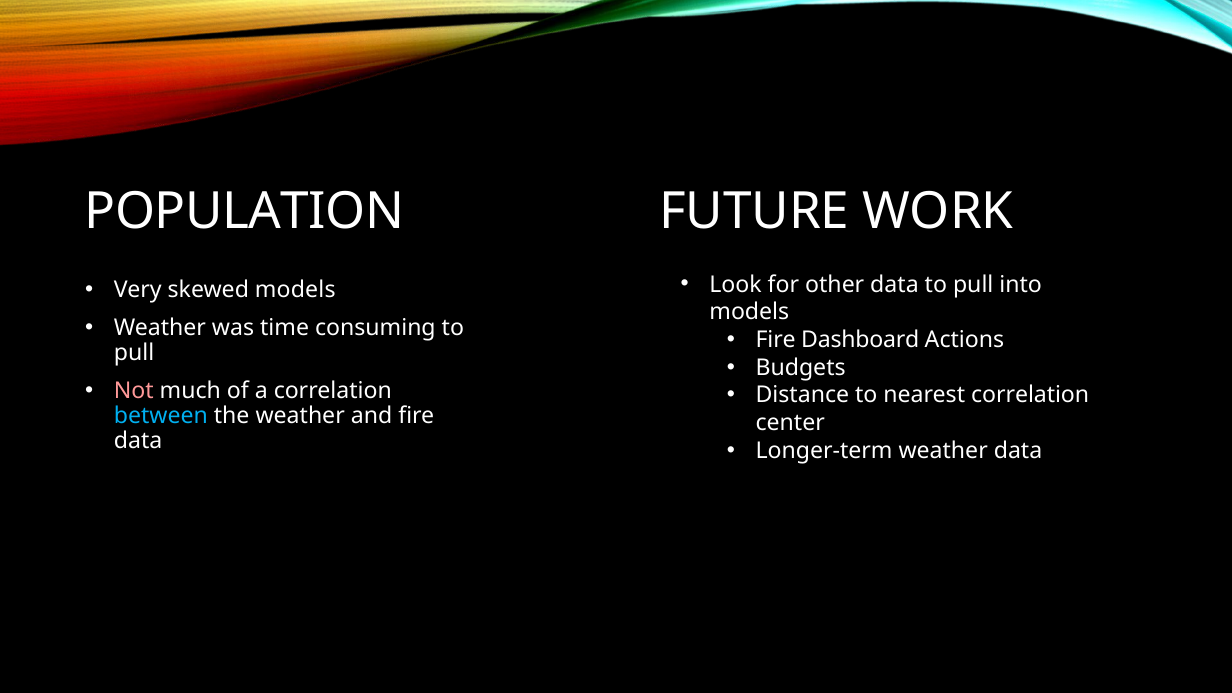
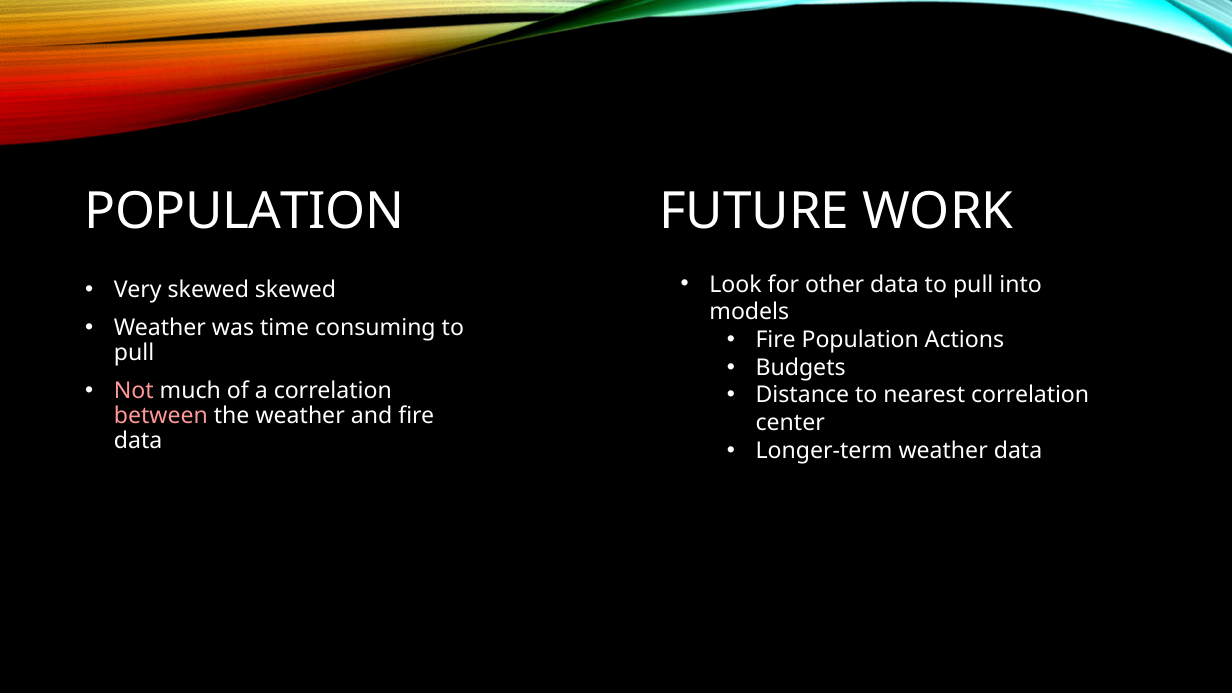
skewed models: models -> skewed
Fire Dashboard: Dashboard -> Population
between colour: light blue -> pink
